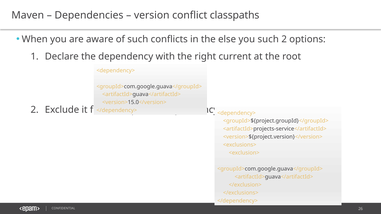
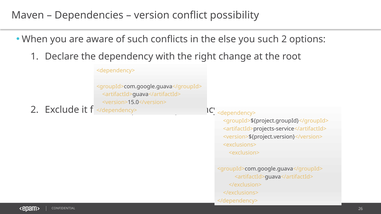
classpaths: classpaths -> possibility
current: current -> change
